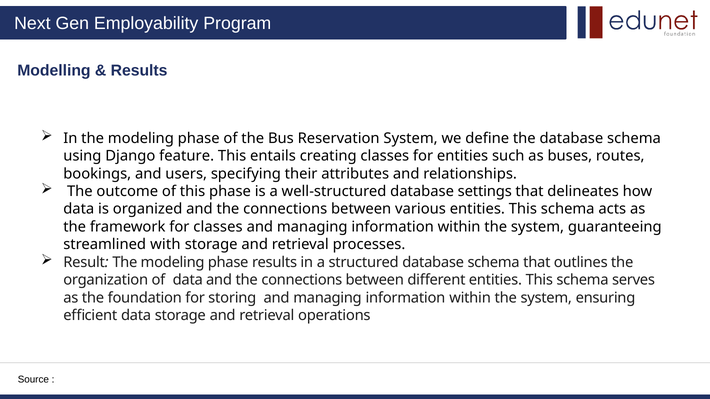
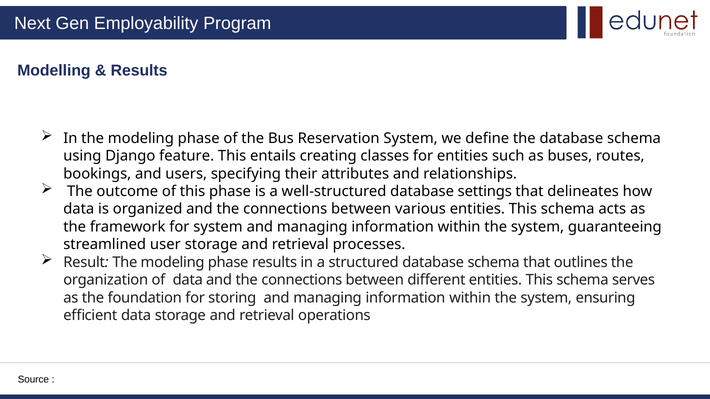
for classes: classes -> system
with: with -> user
